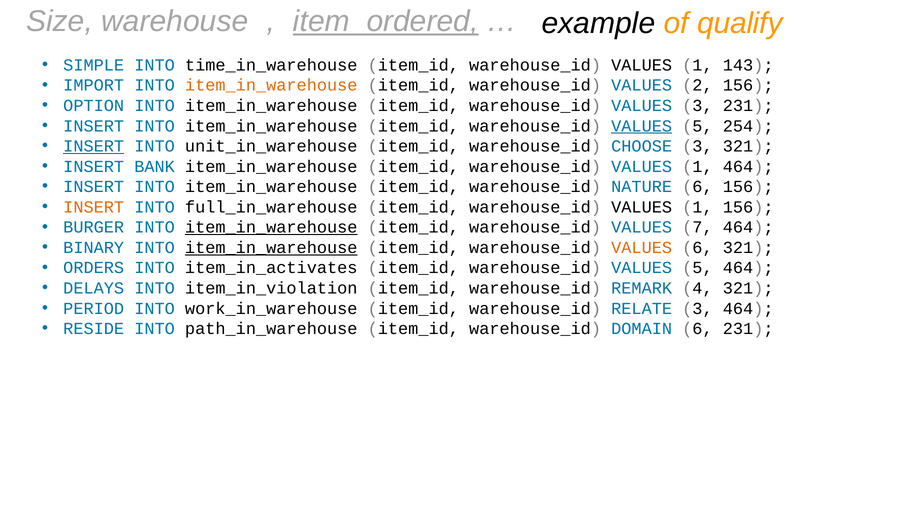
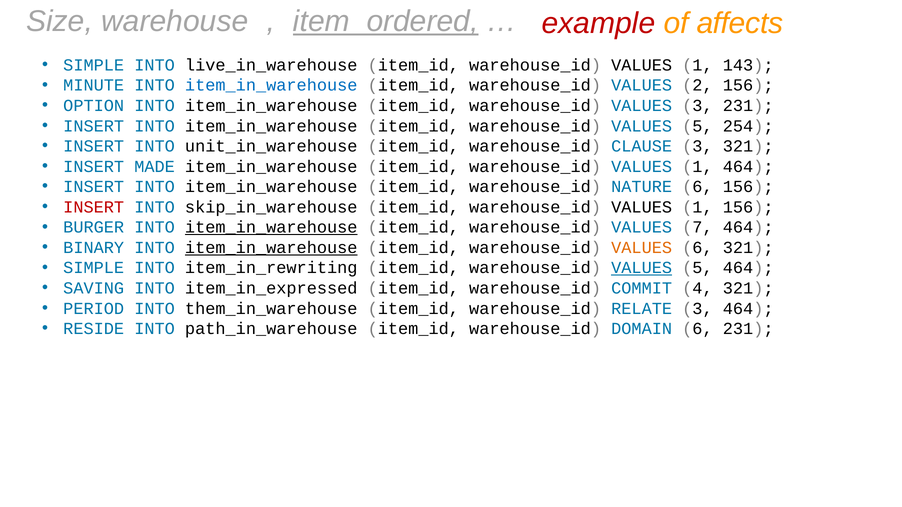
example colour: black -> red
qualify: qualify -> affects
time_in_warehouse: time_in_warehouse -> live_in_warehouse
IMPORT: IMPORT -> MINUTE
item_in_warehouse at (271, 85) colour: orange -> blue
VALUES at (642, 126) underline: present -> none
INSERT at (94, 146) underline: present -> none
CHOOSE: CHOOSE -> CLAUSE
BANK: BANK -> MADE
INSERT at (94, 207) colour: orange -> red
full_in_warehouse: full_in_warehouse -> skip_in_warehouse
ORDERS at (94, 268): ORDERS -> SIMPLE
item_in_activates: item_in_activates -> item_in_rewriting
VALUES at (642, 268) underline: none -> present
DELAYS: DELAYS -> SAVING
item_in_violation: item_in_violation -> item_in_expressed
REMARK: REMARK -> COMMIT
work_in_warehouse: work_in_warehouse -> them_in_warehouse
